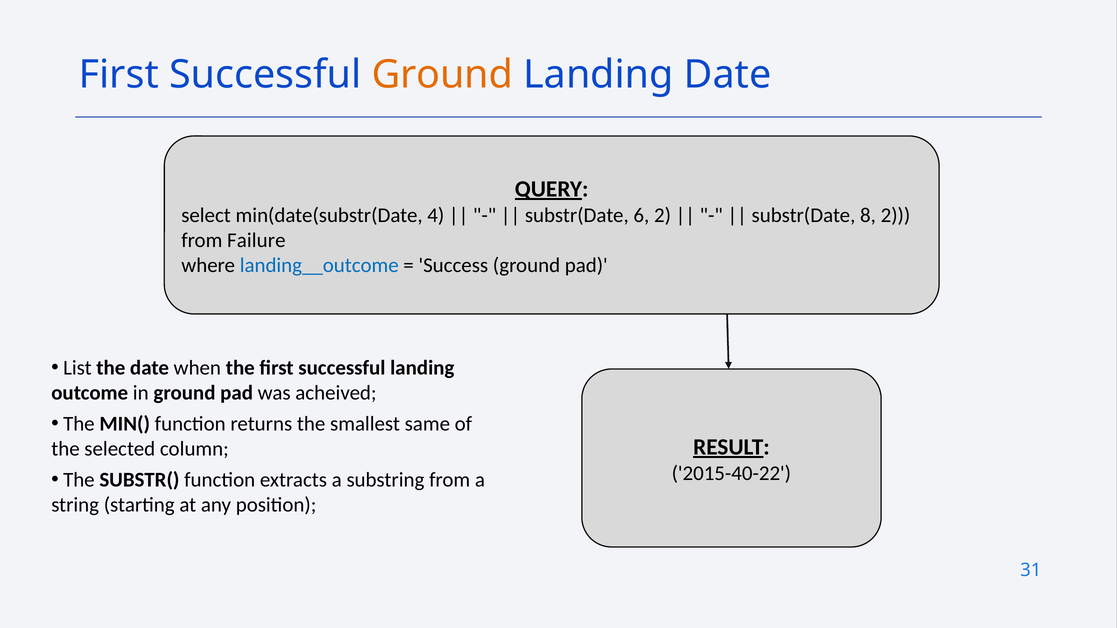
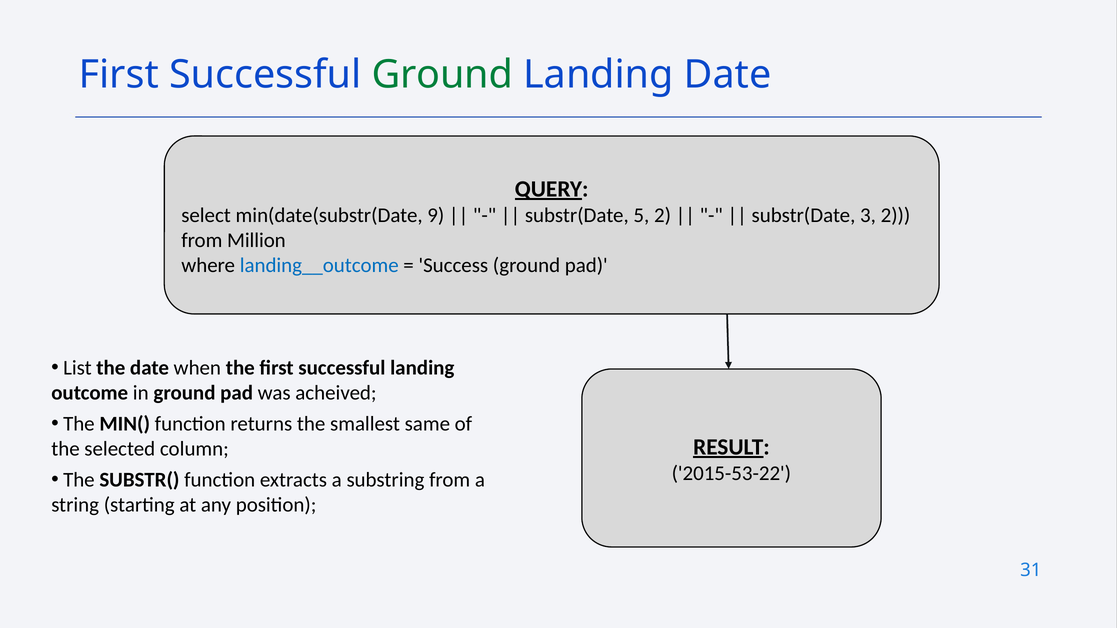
Ground at (442, 75) colour: orange -> green
4: 4 -> 9
6: 6 -> 5
8: 8 -> 3
Failure: Failure -> Million
2015-40-22: 2015-40-22 -> 2015-53-22
